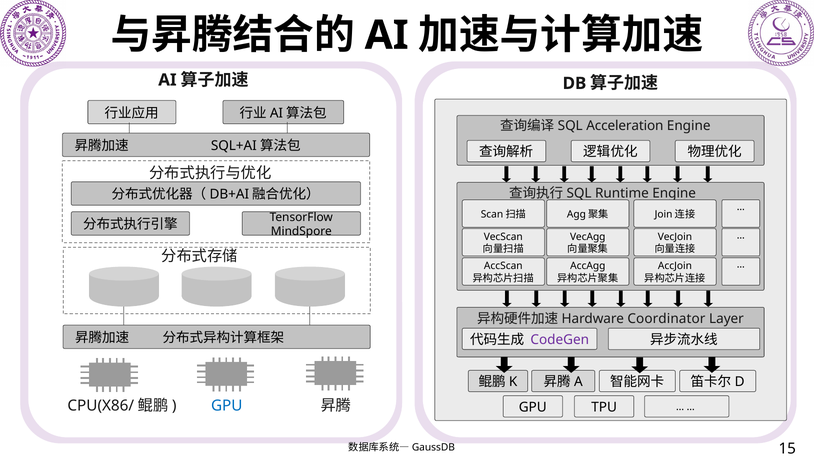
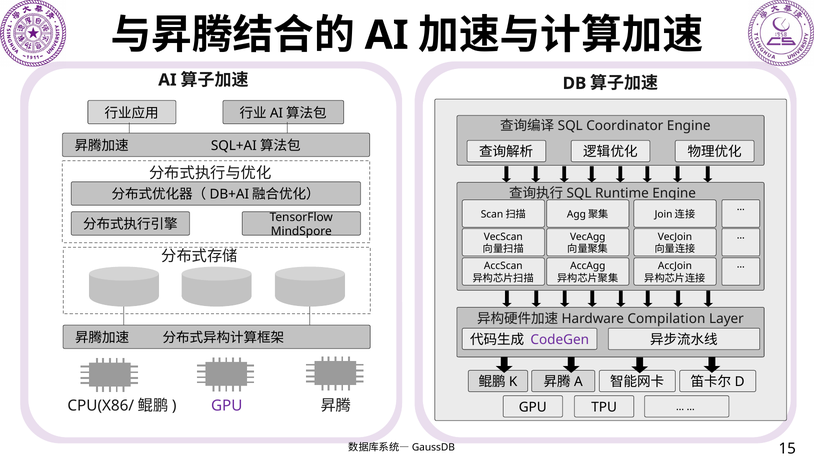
Acceleration: Acceleration -> Coordinator
Coordinator: Coordinator -> Compilation
GPU at (227, 406) colour: blue -> purple
